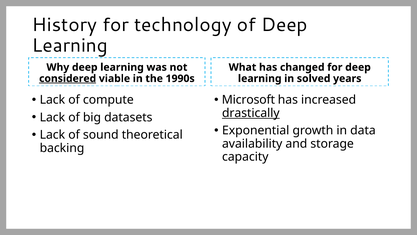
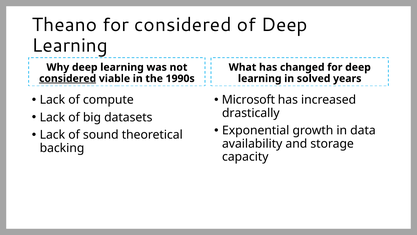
History: History -> Theano
for technology: technology -> considered
drastically underline: present -> none
